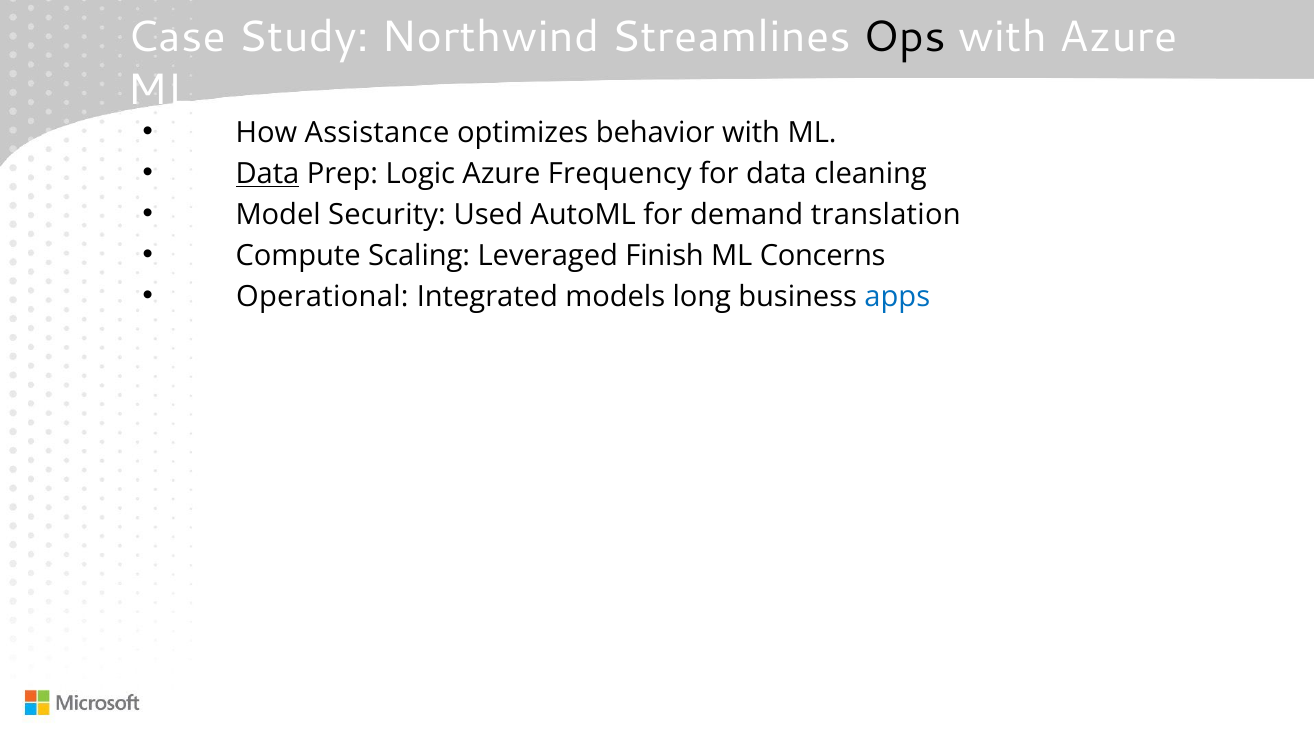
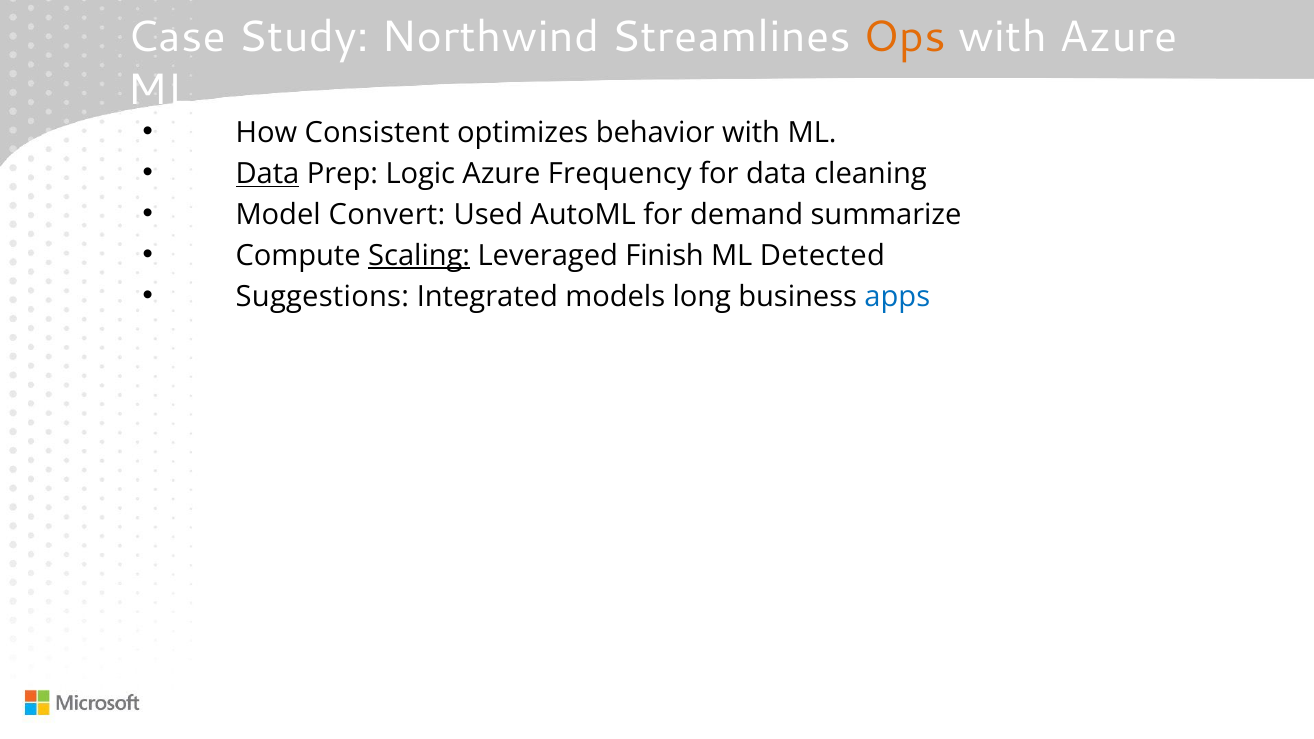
Ops colour: black -> orange
Assistance: Assistance -> Consistent
Security: Security -> Convert
translation: translation -> summarize
Scaling underline: none -> present
Concerns: Concerns -> Detected
Operational: Operational -> Suggestions
